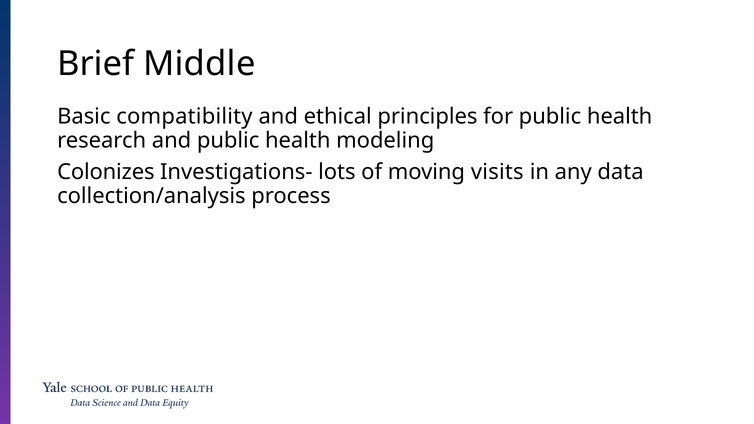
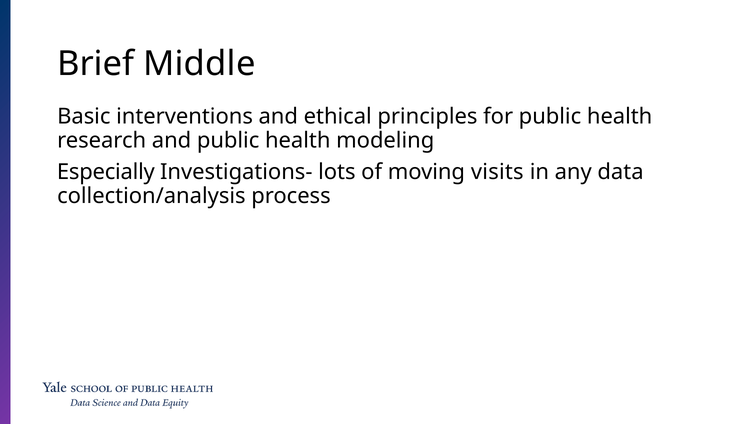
compatibility: compatibility -> interventions
Colonizes: Colonizes -> Especially
